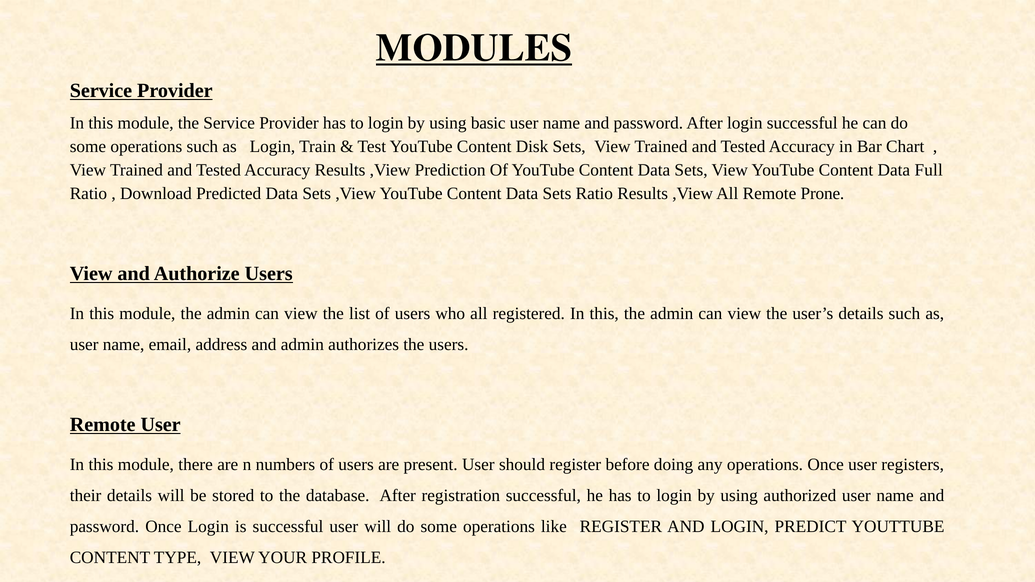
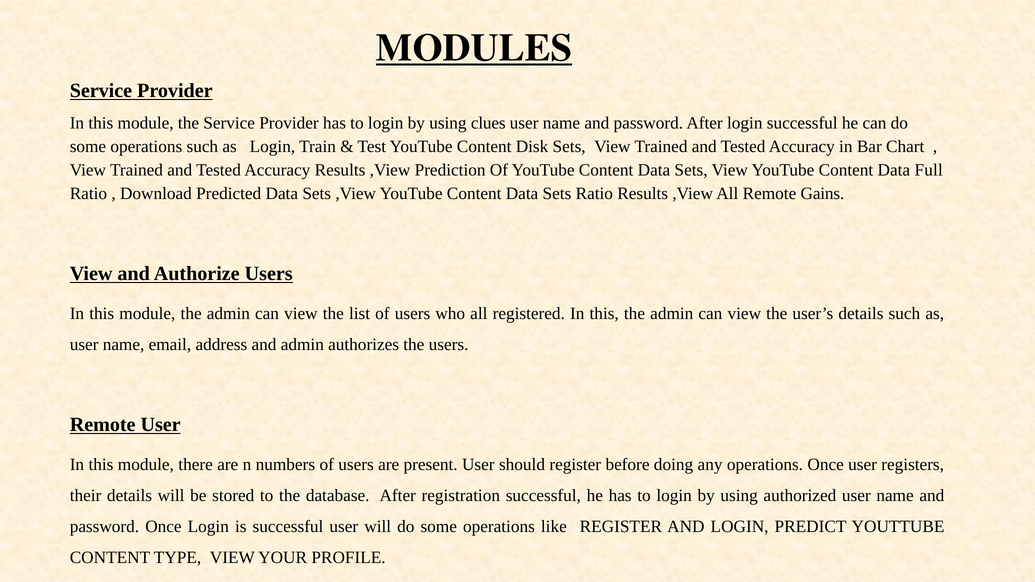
basic: basic -> clues
Prone: Prone -> Gains
